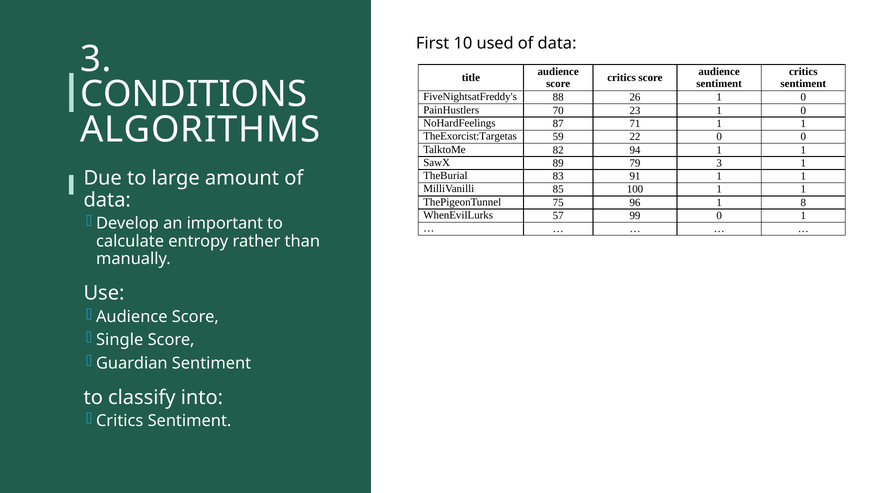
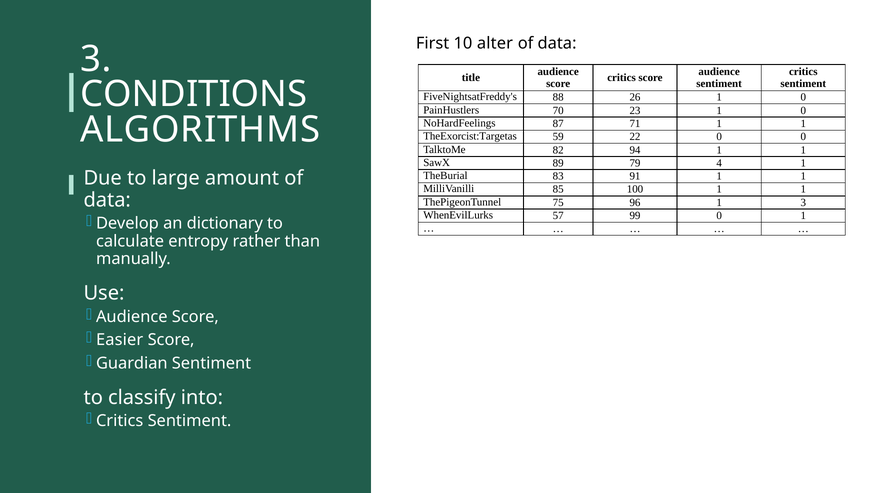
used: used -> alter
79 3: 3 -> 4
1 8: 8 -> 3
important: important -> dictionary
Single: Single -> Easier
